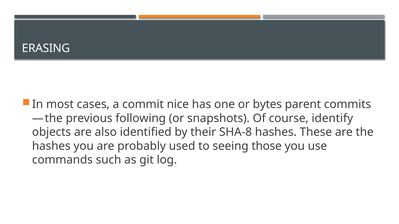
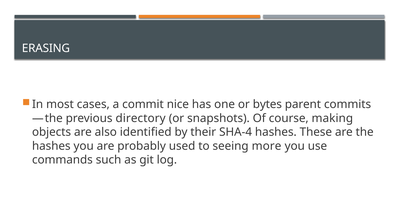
following: following -> directory
identify: identify -> making
SHA-8: SHA-8 -> SHA-4
those: those -> more
